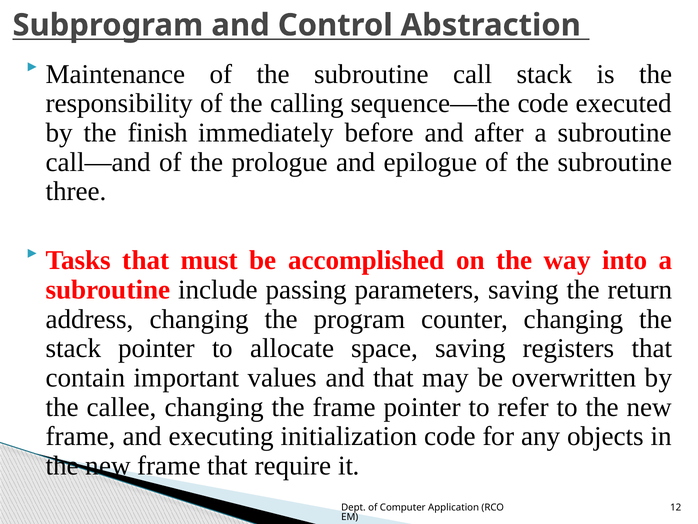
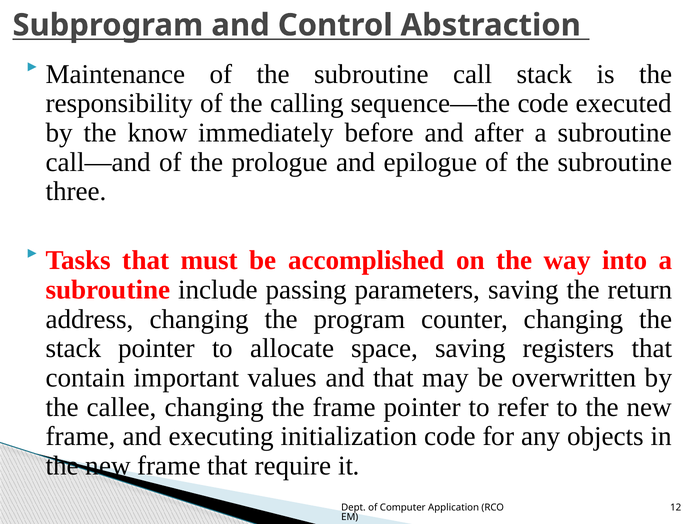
finish: finish -> know
